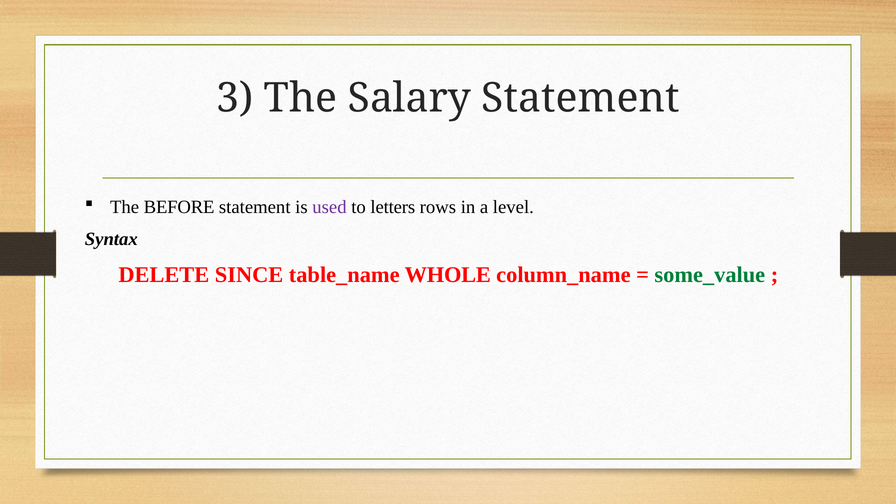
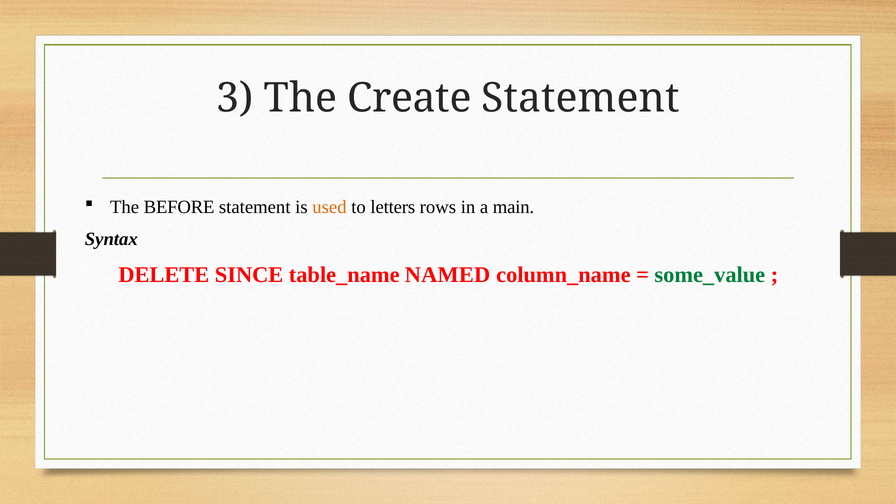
Salary: Salary -> Create
used colour: purple -> orange
level: level -> main
WHOLE: WHOLE -> NAMED
